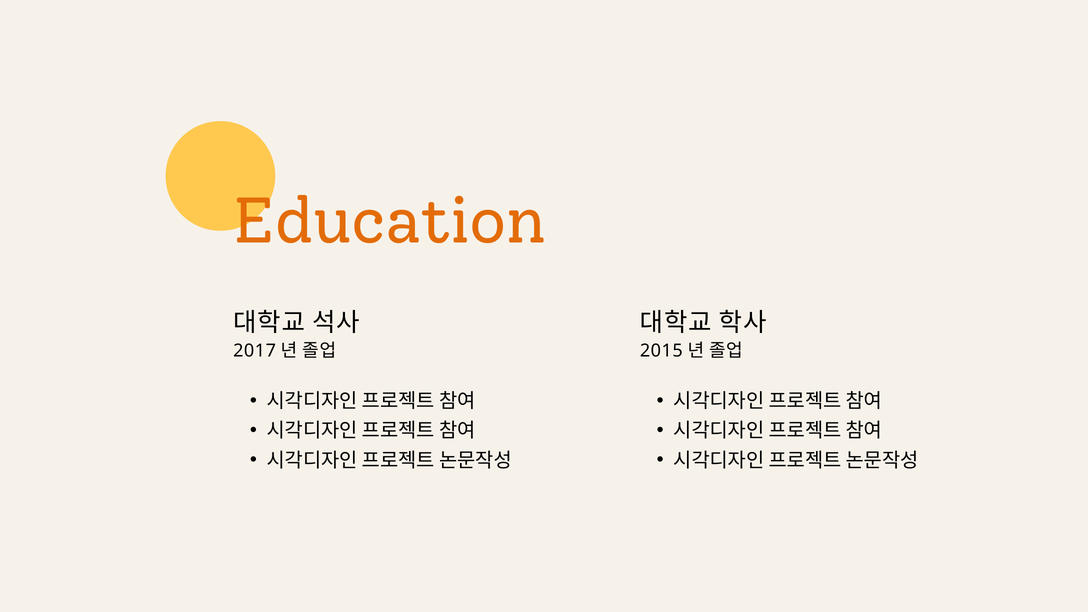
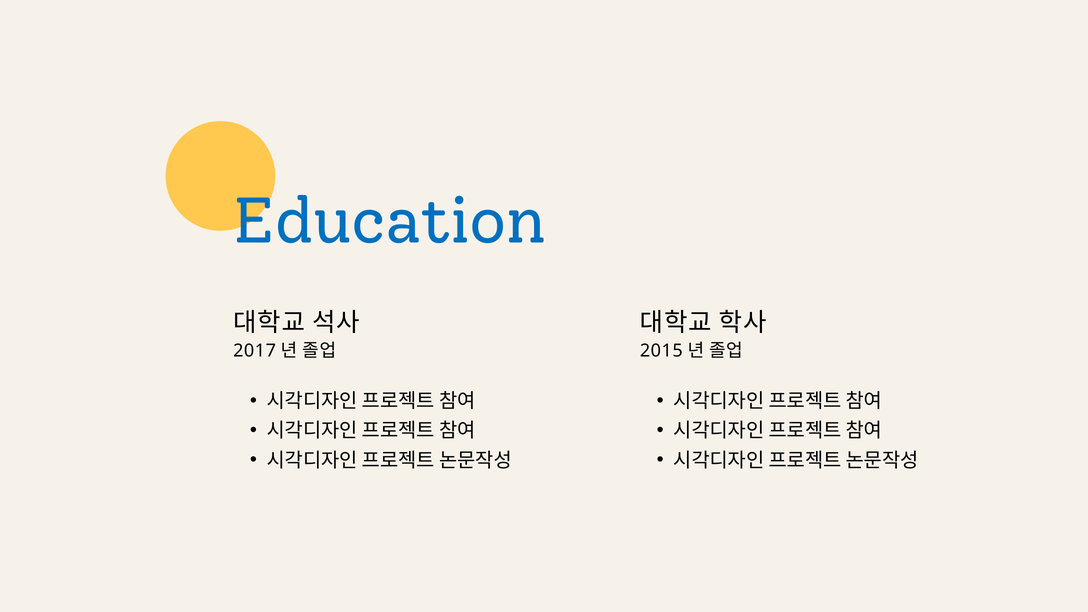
Education colour: orange -> blue
